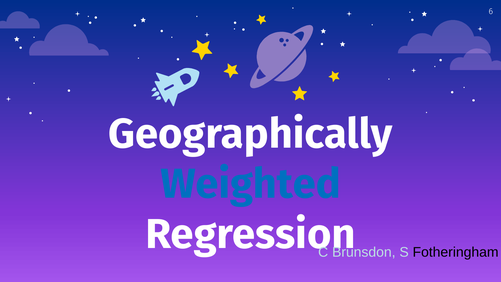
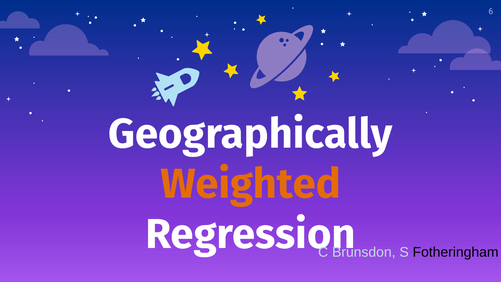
Weighted colour: blue -> orange
